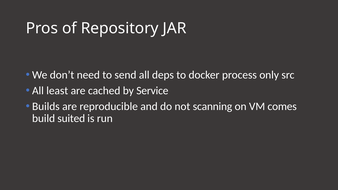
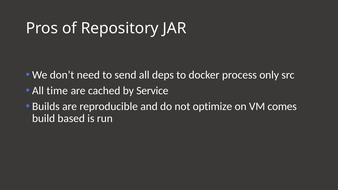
least: least -> time
scanning: scanning -> optimize
suited: suited -> based
